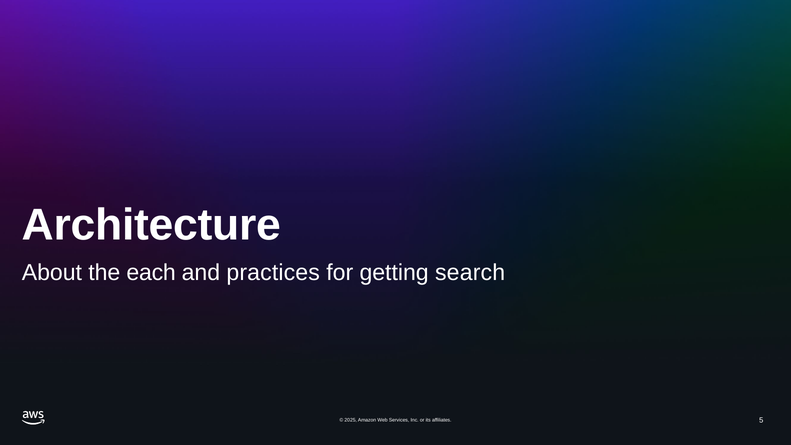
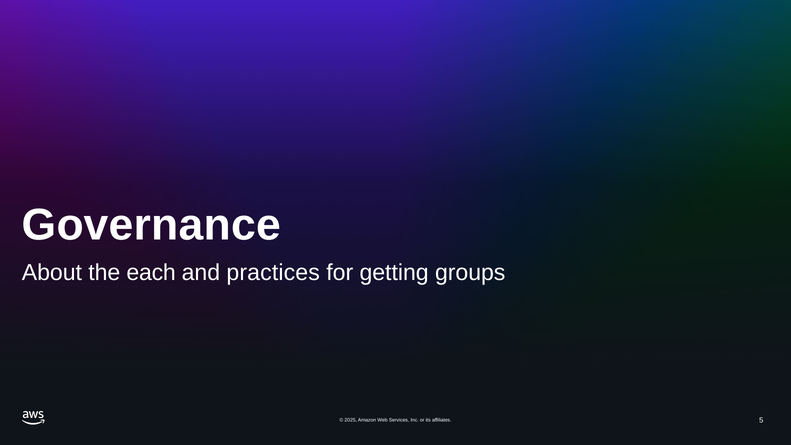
Architecture: Architecture -> Governance
search: search -> groups
